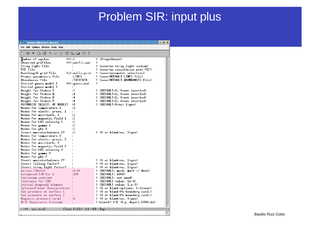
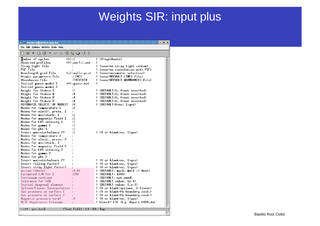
Problem: Problem -> Weights
